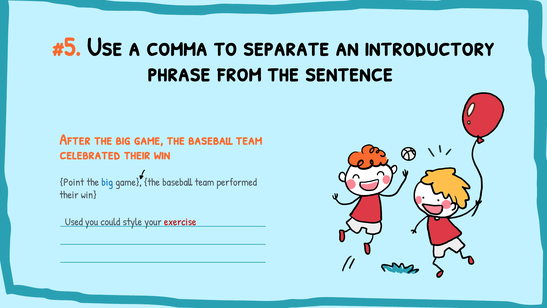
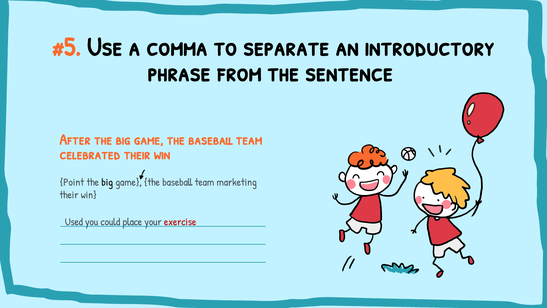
big at (107, 182) colour: blue -> black
performed: performed -> marketing
style: style -> place
